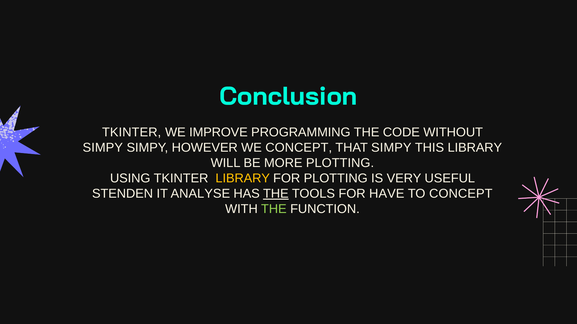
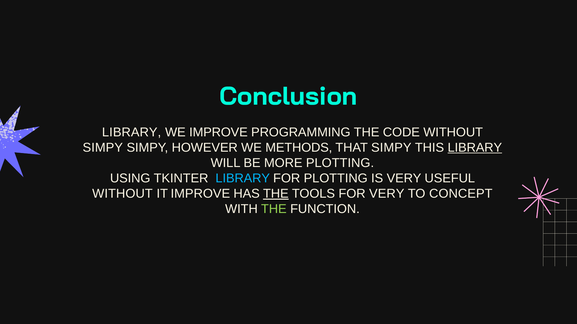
TKINTER at (132, 132): TKINTER -> LIBRARY
WE CONCEPT: CONCEPT -> METHODS
LIBRARY at (475, 148) underline: none -> present
LIBRARY at (243, 179) colour: yellow -> light blue
STENDEN at (123, 194): STENDEN -> WITHOUT
IT ANALYSE: ANALYSE -> IMPROVE
FOR HAVE: HAVE -> VERY
